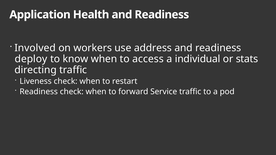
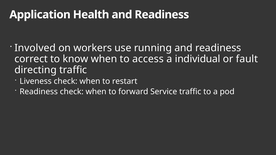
address: address -> running
deploy: deploy -> correct
stats: stats -> fault
